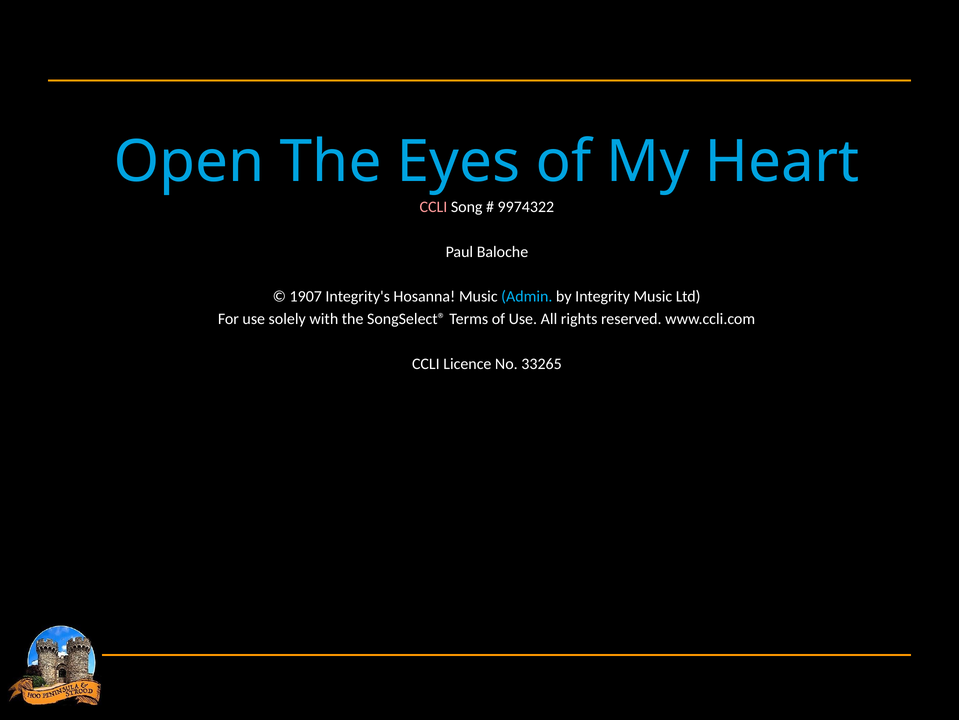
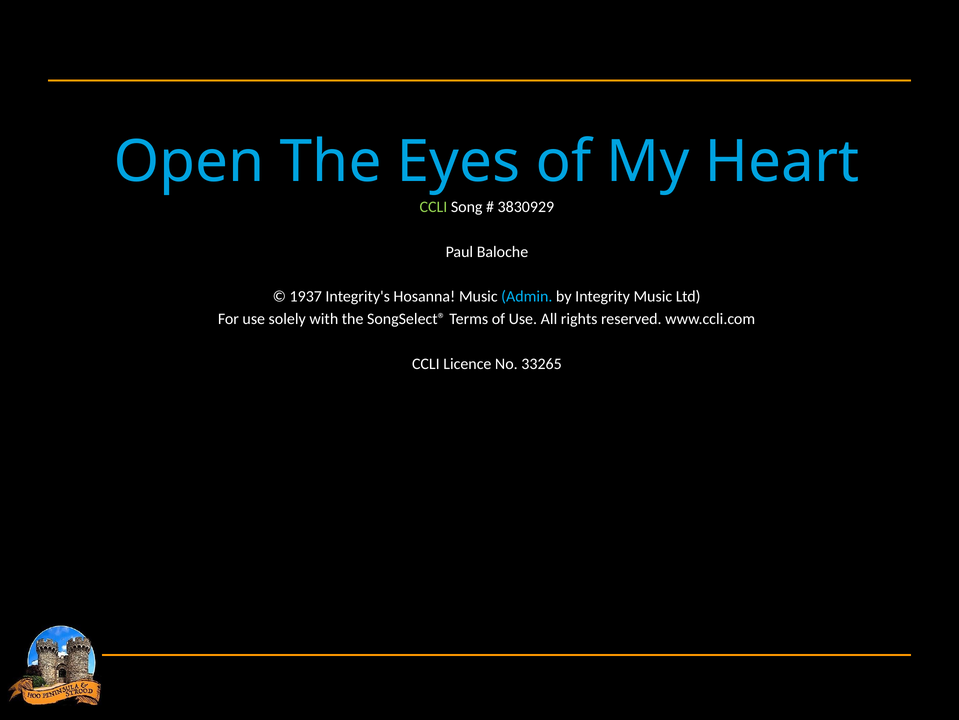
CCLI at (433, 207) colour: pink -> light green
9974322: 9974322 -> 3830929
1907: 1907 -> 1937
